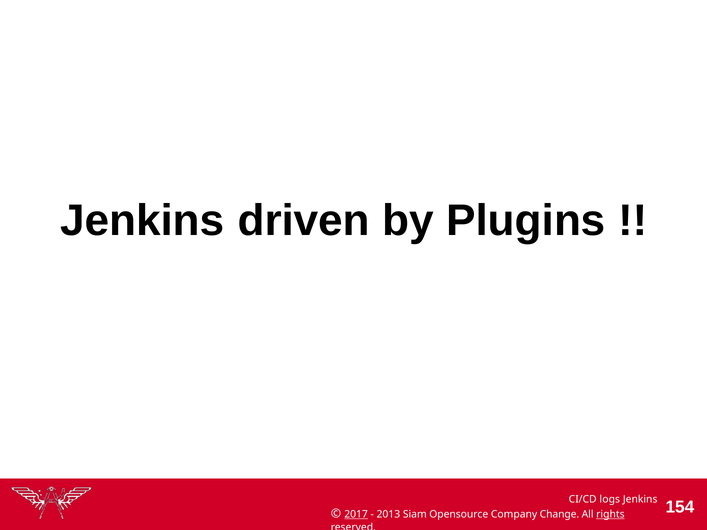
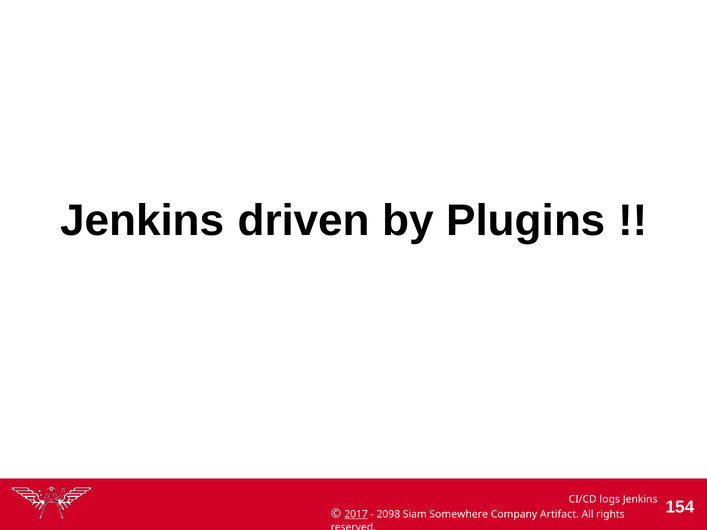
2013: 2013 -> 2098
Opensource: Opensource -> Somewhere
Change: Change -> Artifact
rights underline: present -> none
